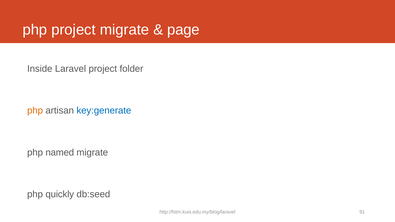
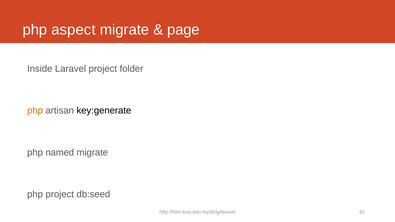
php project: project -> aspect
key:generate colour: blue -> black
php quickly: quickly -> project
